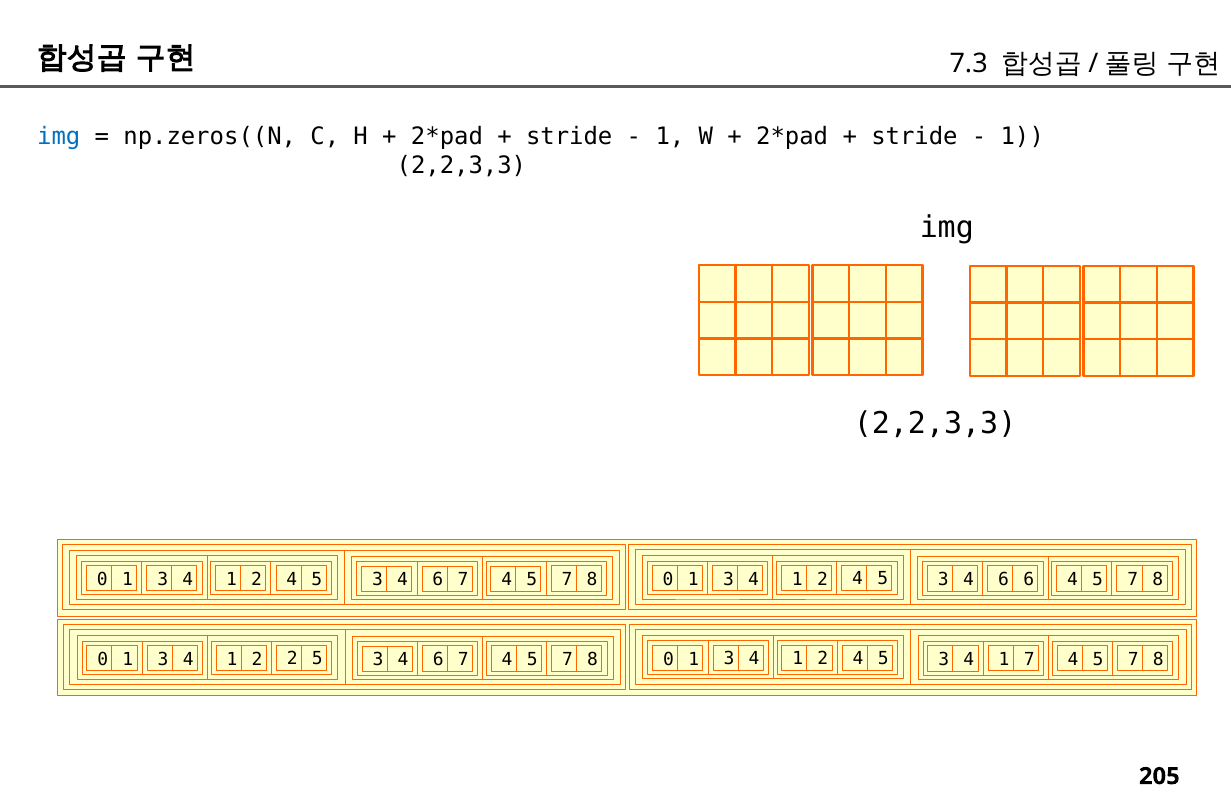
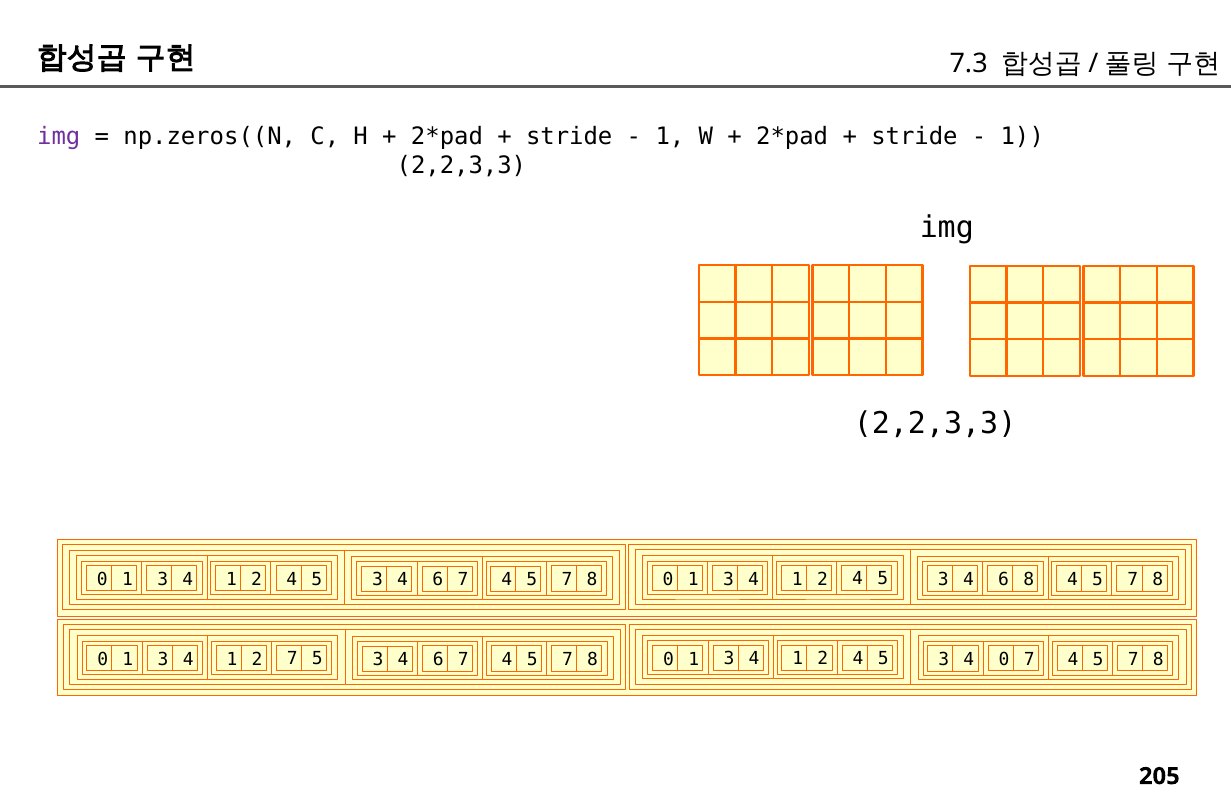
img at (59, 136) colour: blue -> purple
6 6: 6 -> 8
5 3 4 1: 1 -> 0
2 2: 2 -> 7
